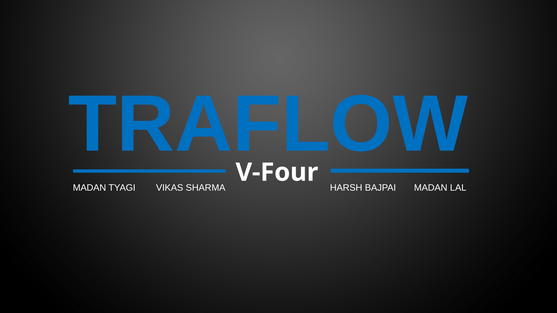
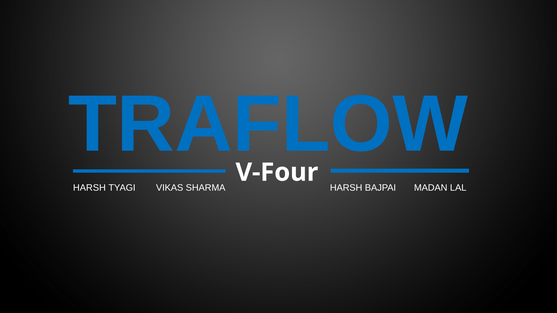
MADAN at (89, 188): MADAN -> HARSH
